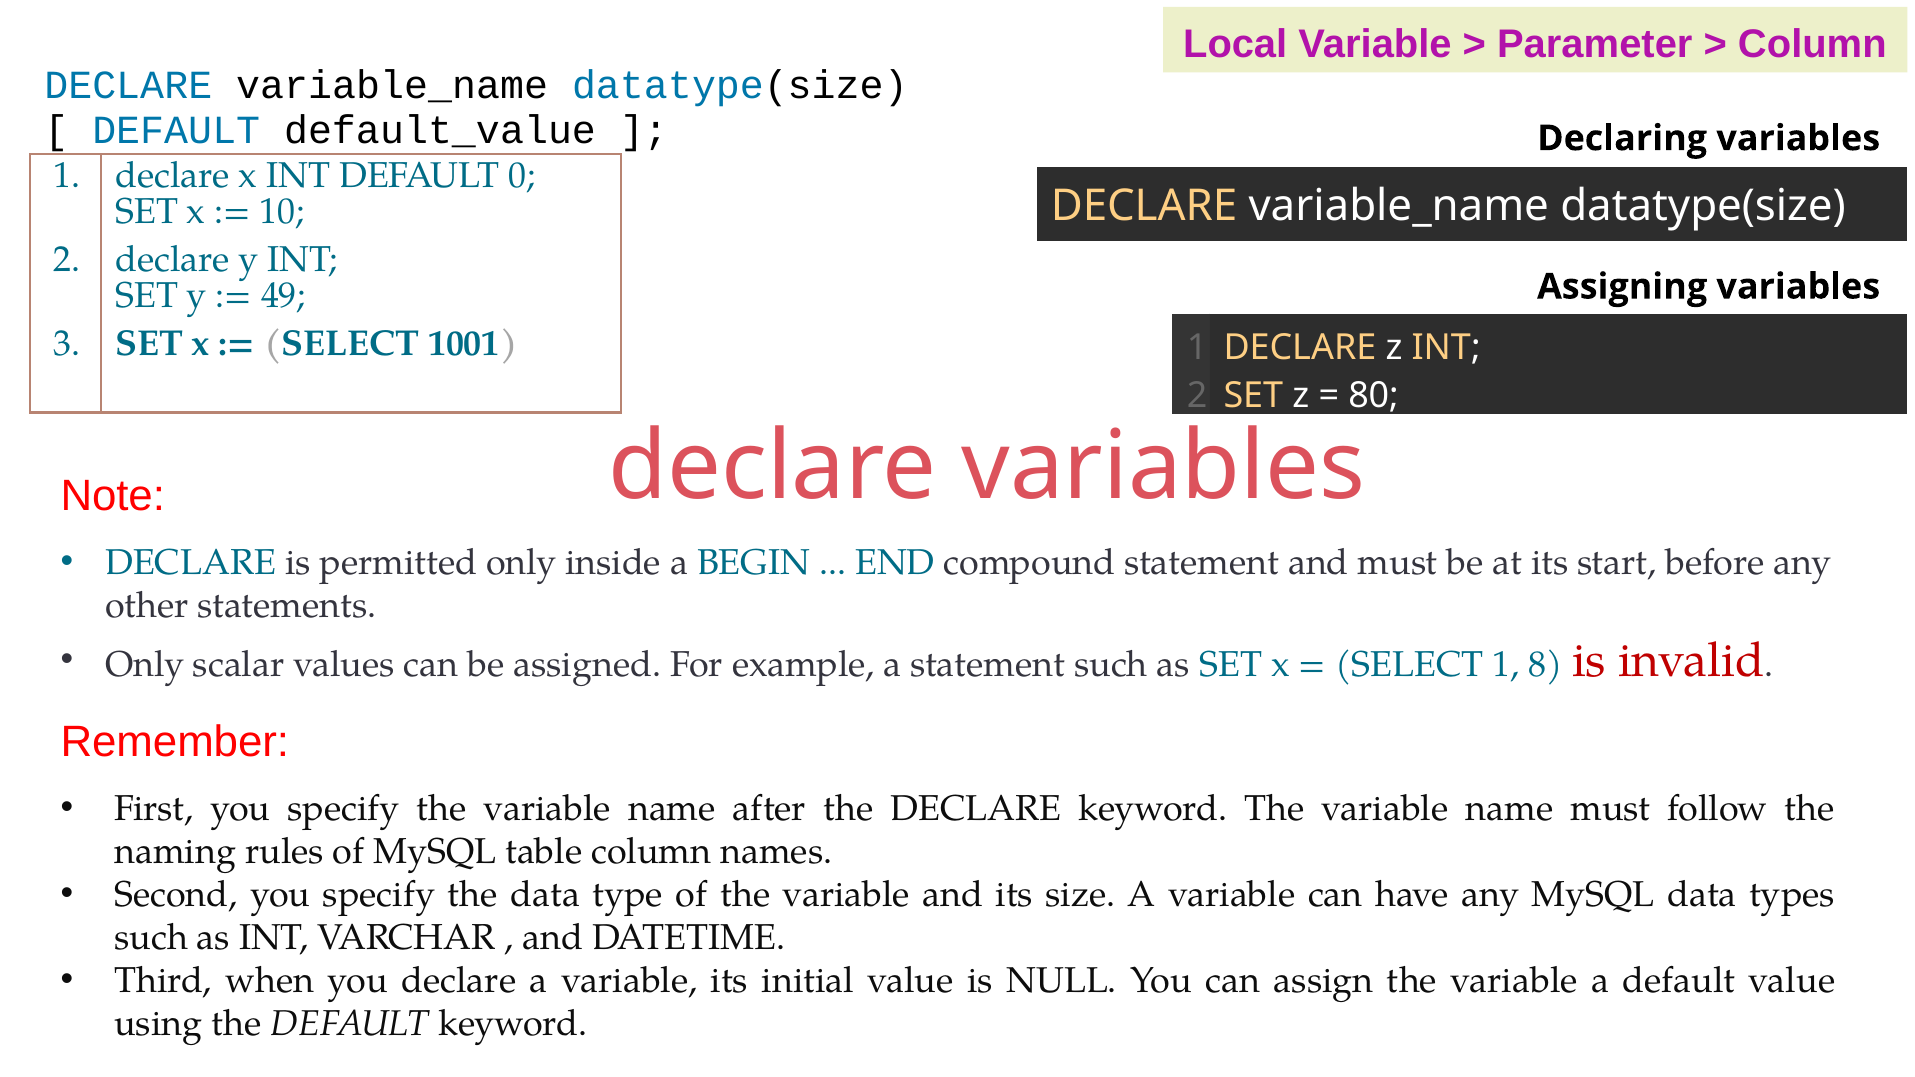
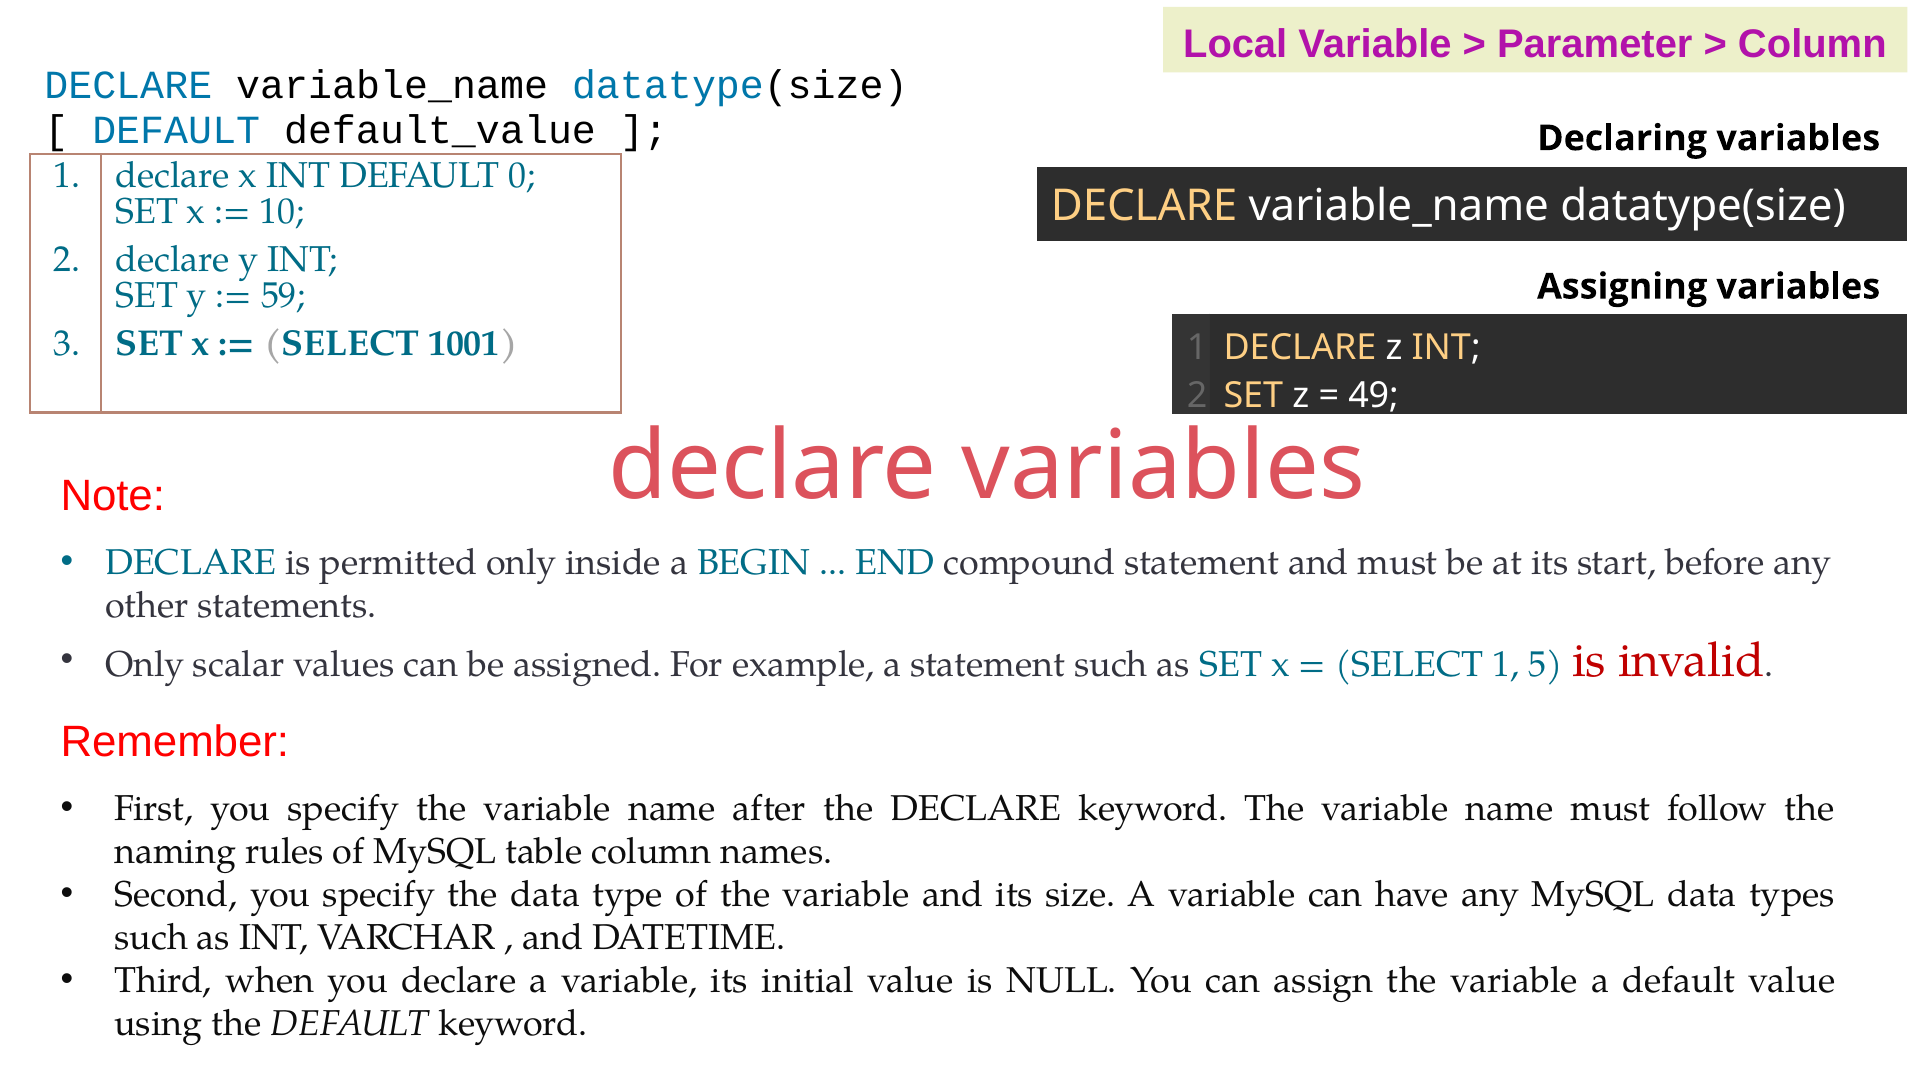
49: 49 -> 59
80: 80 -> 49
8: 8 -> 5
